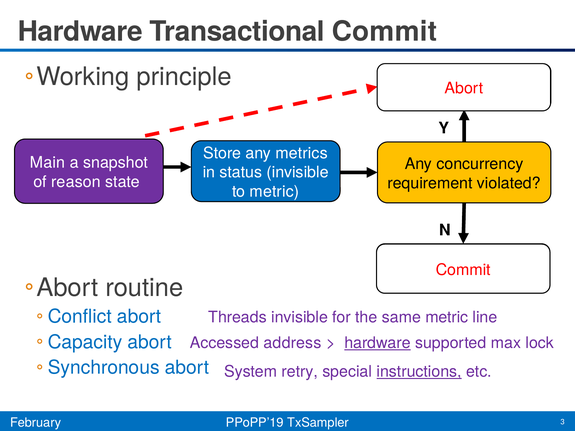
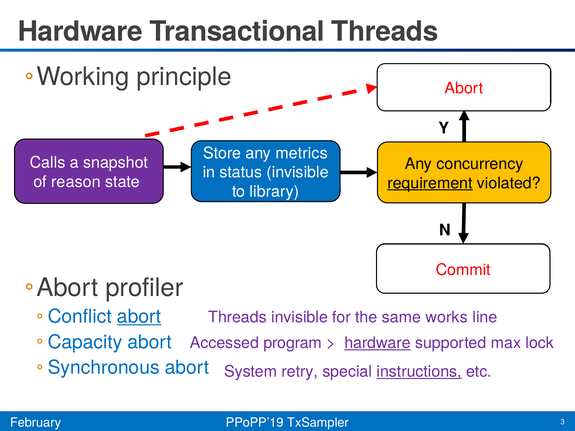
Transactional Commit: Commit -> Threads
Main: Main -> Calls
requirement underline: none -> present
to metric: metric -> library
routine: routine -> profiler
abort at (139, 317) underline: none -> present
same metric: metric -> works
address: address -> program
